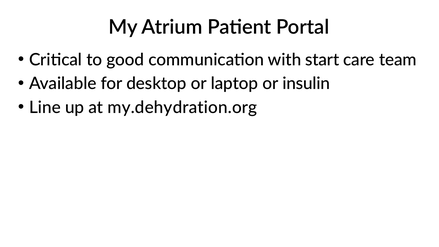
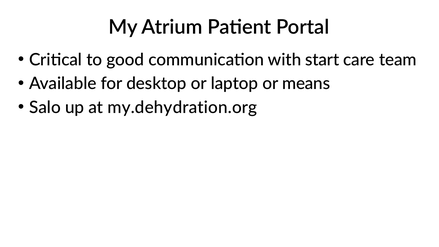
insulin: insulin -> means
Line: Line -> Salo
